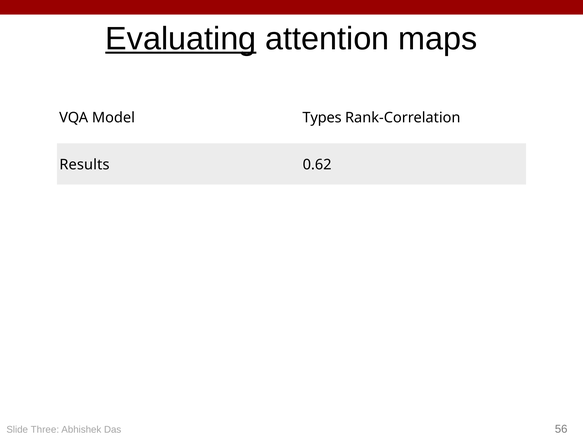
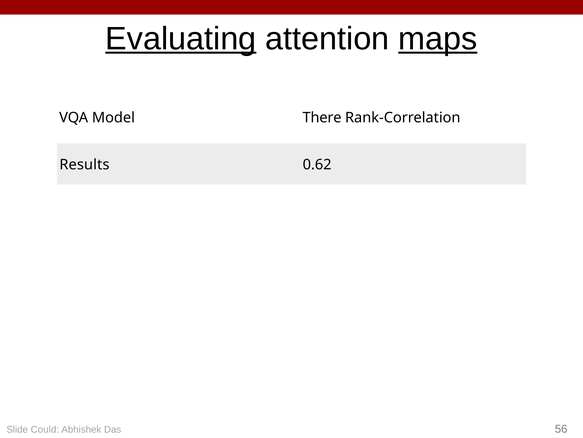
maps underline: none -> present
Types: Types -> There
Three: Three -> Could
